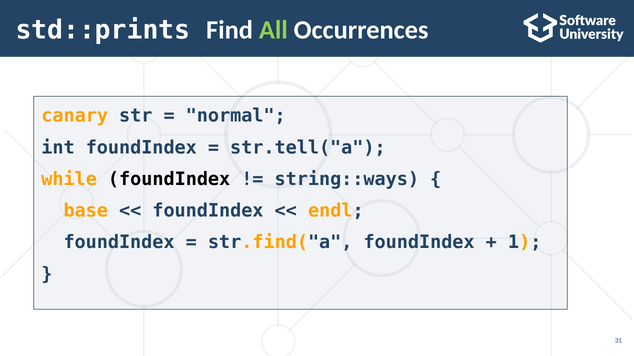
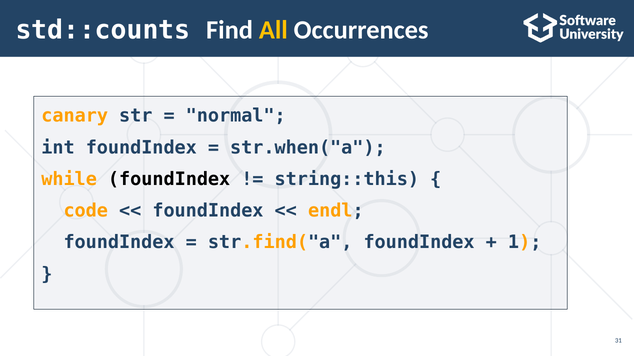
std::prints: std::prints -> std::counts
All colour: light green -> yellow
str.tell("a: str.tell("a -> str.when("a
string::ways: string::ways -> string::this
base: base -> code
